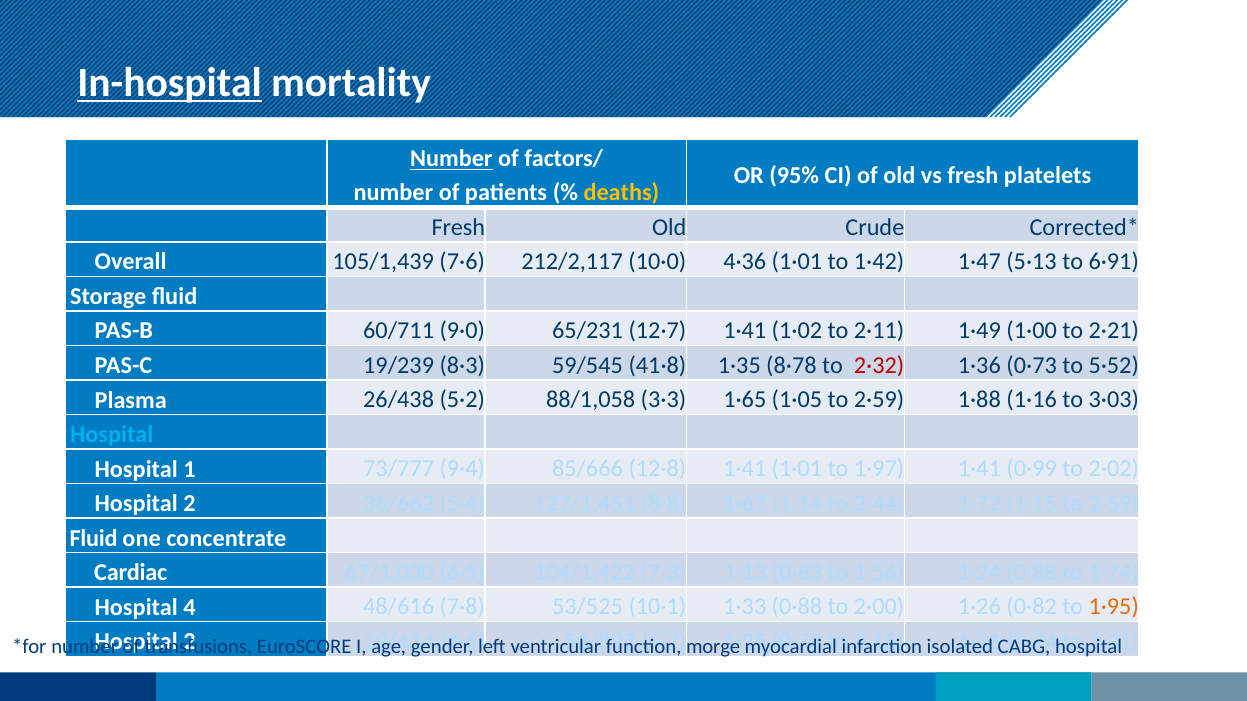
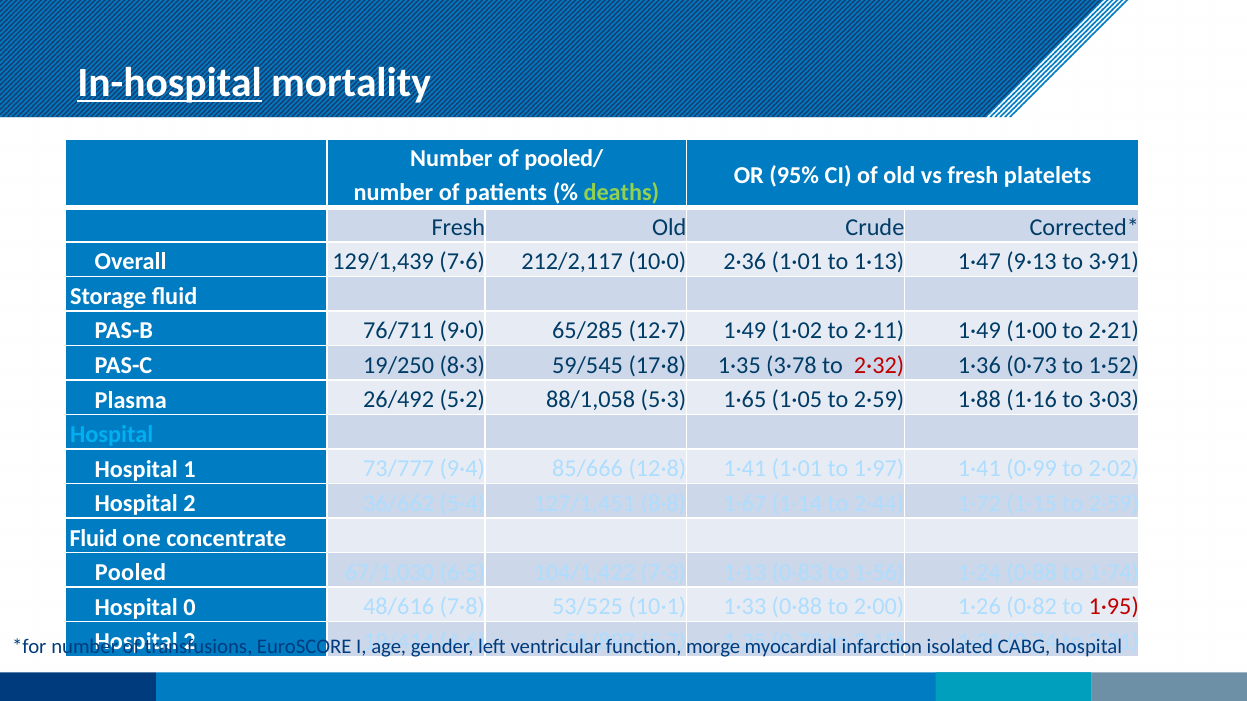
Number at (451, 159) underline: present -> none
factors/: factors/ -> pooled/
deaths colour: yellow -> light green
105/1,439: 105/1,439 -> 129/1,439
4·36: 4·36 -> 2·36
to 1·42: 1·42 -> 1·13
5·13: 5·13 -> 9·13
6·91: 6·91 -> 3·91
60/711: 60/711 -> 76/711
65/231: 65/231 -> 65/285
12·7 1·41: 1·41 -> 1·49
19/239: 19/239 -> 19/250
41·8: 41·8 -> 17·8
8·78: 8·78 -> 3·78
5·52: 5·52 -> 1·52
26/438: 26/438 -> 26/492
3·3: 3·3 -> 5·3
Cardiac: Cardiac -> Pooled
4: 4 -> 0
1·95 colour: orange -> red
